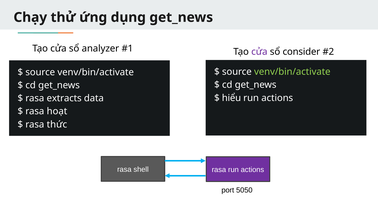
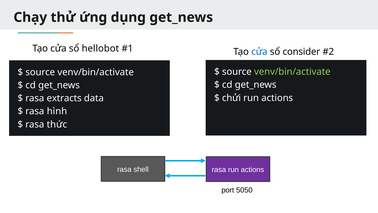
analyzer: analyzer -> hellobot
cửa at (259, 52) colour: purple -> blue
hiểu: hiểu -> chửi
hoạt: hoạt -> hình
